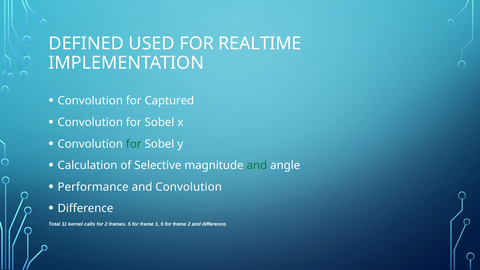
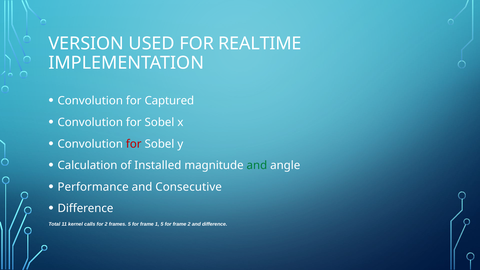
DEFINED: DEFINED -> VERSION
for at (134, 144) colour: green -> red
Selective: Selective -> Installed
and Convolution: Convolution -> Consecutive
